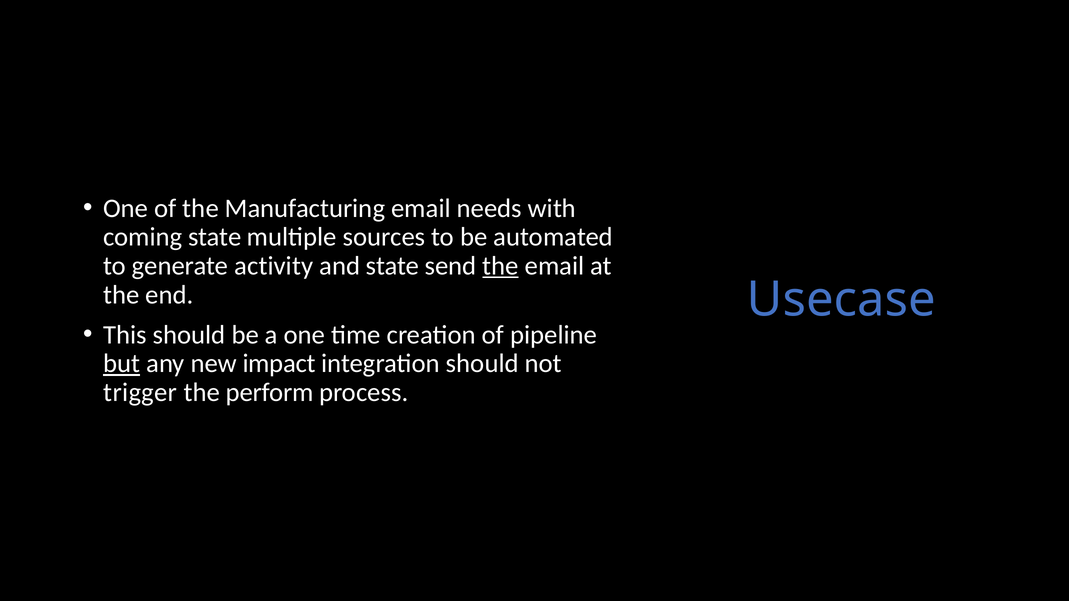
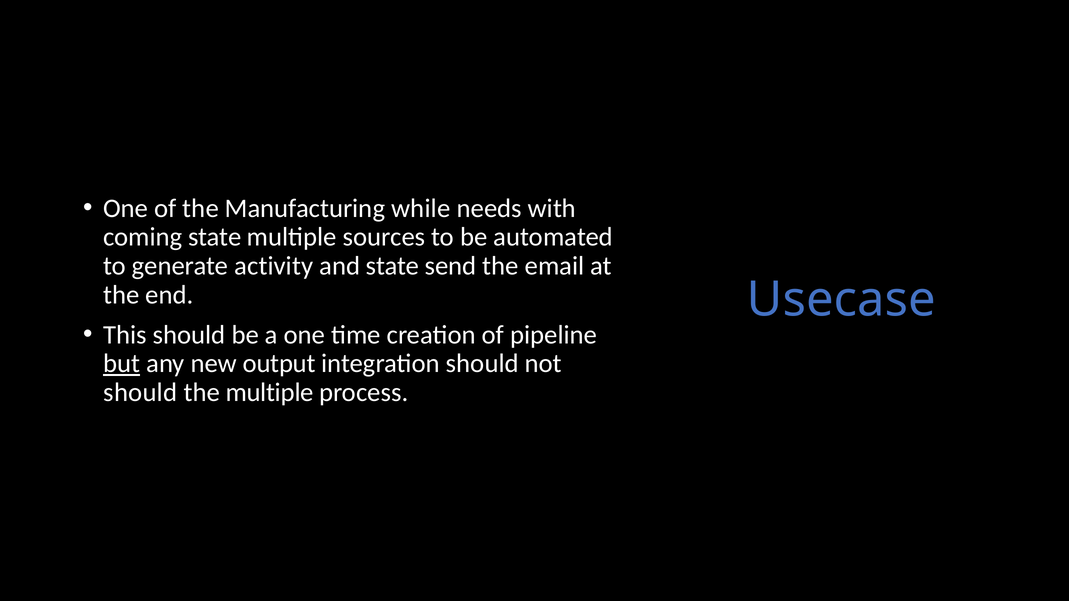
Manufacturing email: email -> while
the at (501, 266) underline: present -> none
impact: impact -> output
trigger at (140, 393): trigger -> should
the perform: perform -> multiple
